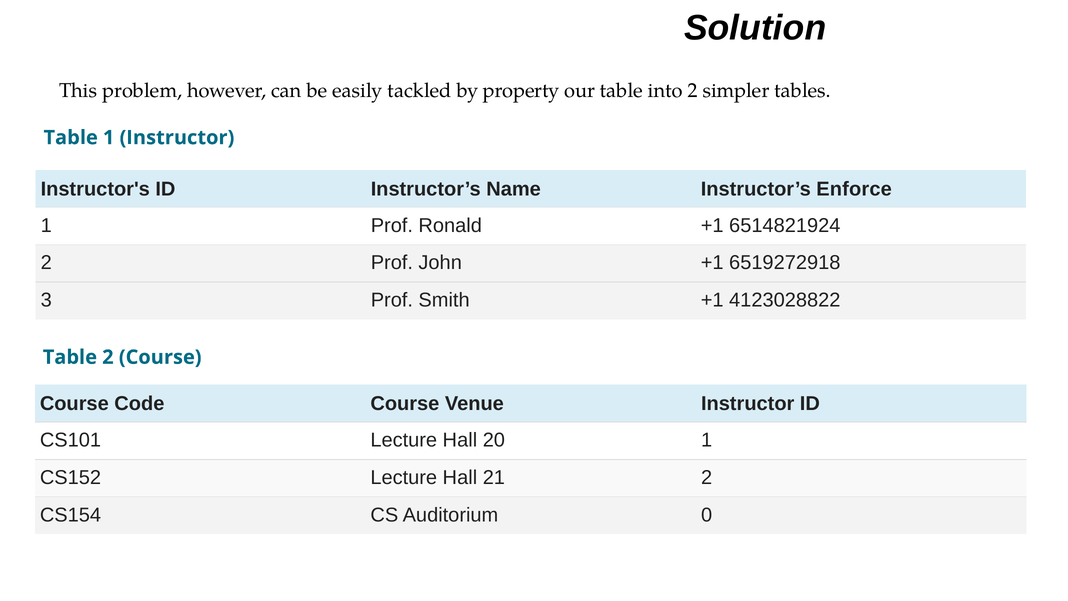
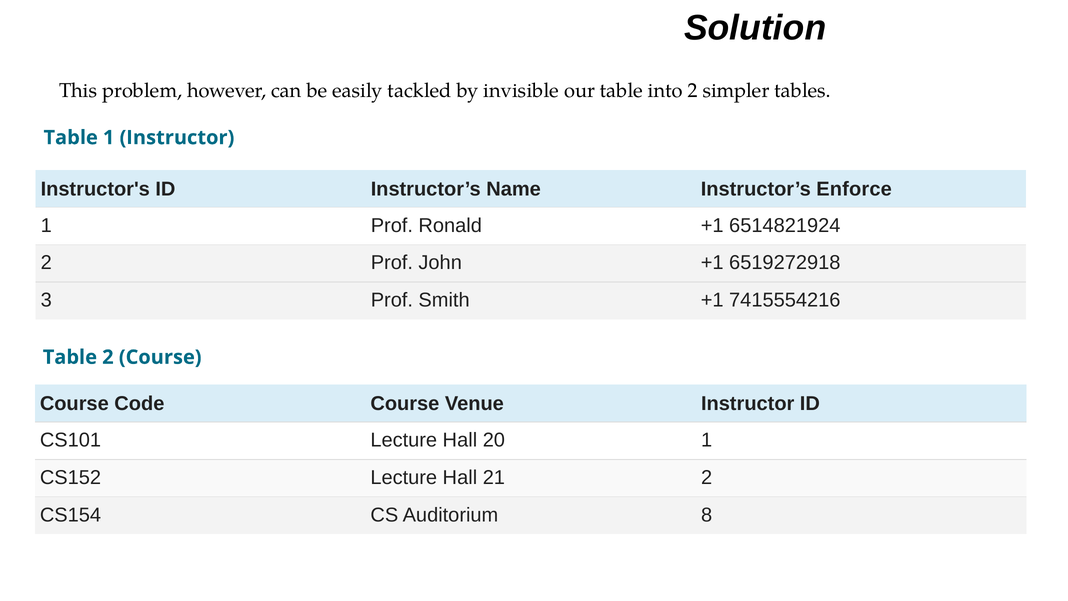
property: property -> invisible
4123028822: 4123028822 -> 7415554216
0: 0 -> 8
